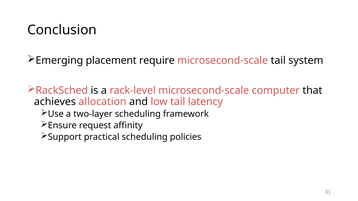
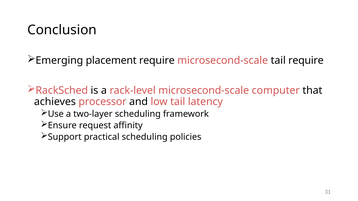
tail system: system -> require
allocation: allocation -> processor
